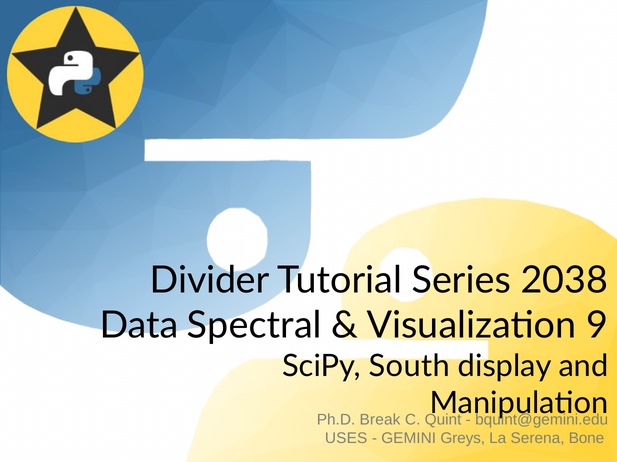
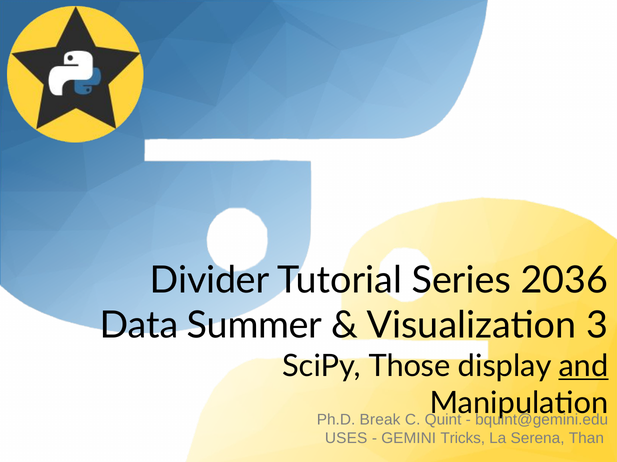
2038: 2038 -> 2036
Spectral: Spectral -> Summer
9: 9 -> 3
South: South -> Those
and underline: none -> present
Greys: Greys -> Tricks
Bone: Bone -> Than
